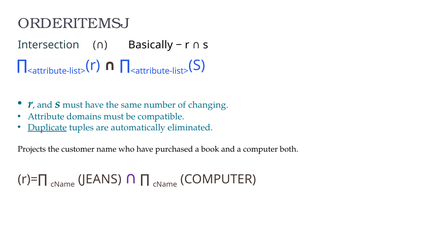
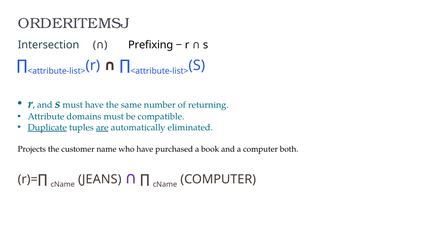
Basically: Basically -> Prefixing
changing: changing -> returning
are underline: none -> present
